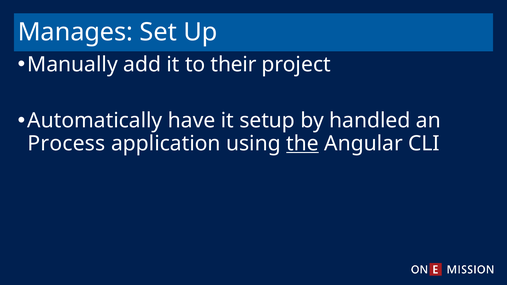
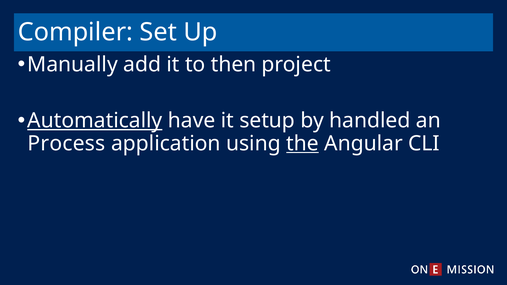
Manages: Manages -> Compiler
their: their -> then
Automatically underline: none -> present
